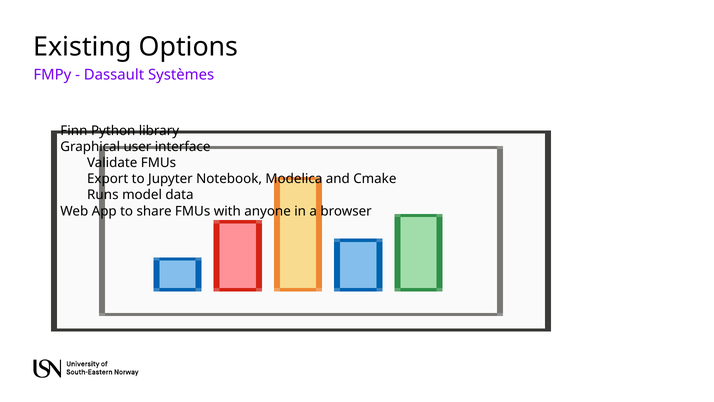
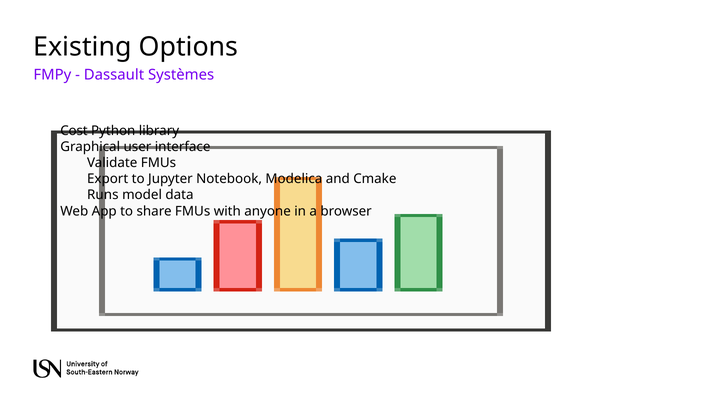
Finn: Finn -> Cost
